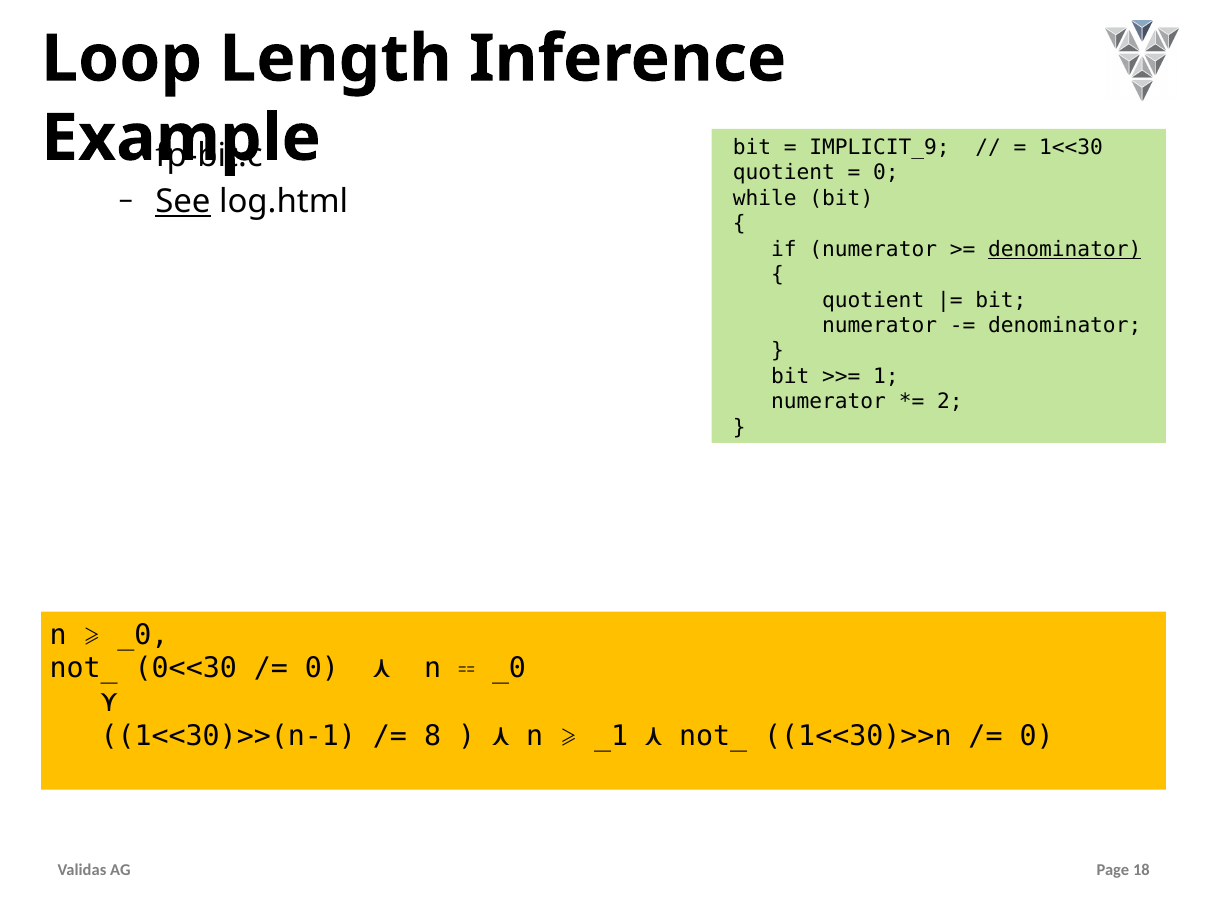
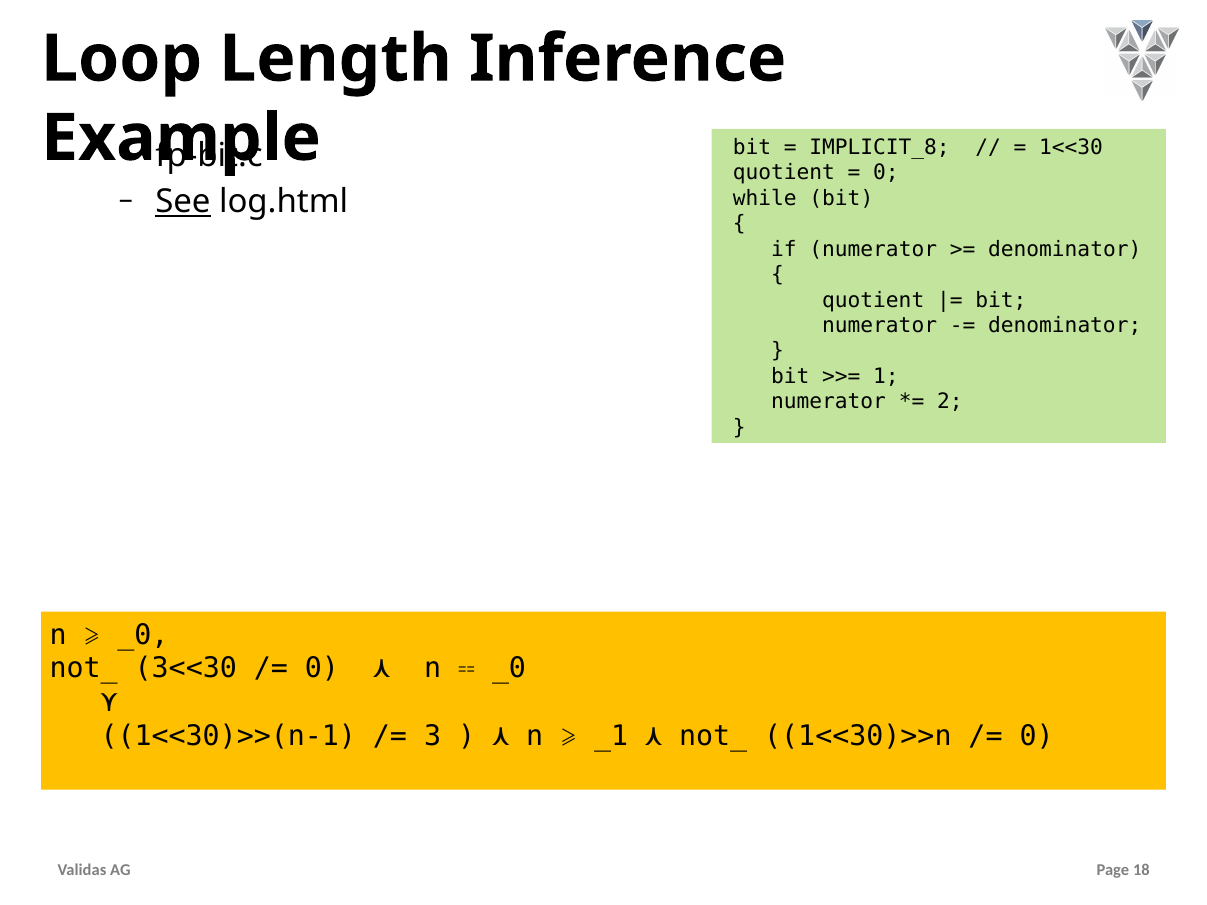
IMPLICIT_9: IMPLICIT_9 -> IMPLICIT_8
denominator at (1065, 249) underline: present -> none
0<<30: 0<<30 -> 3<<30
8: 8 -> 3
